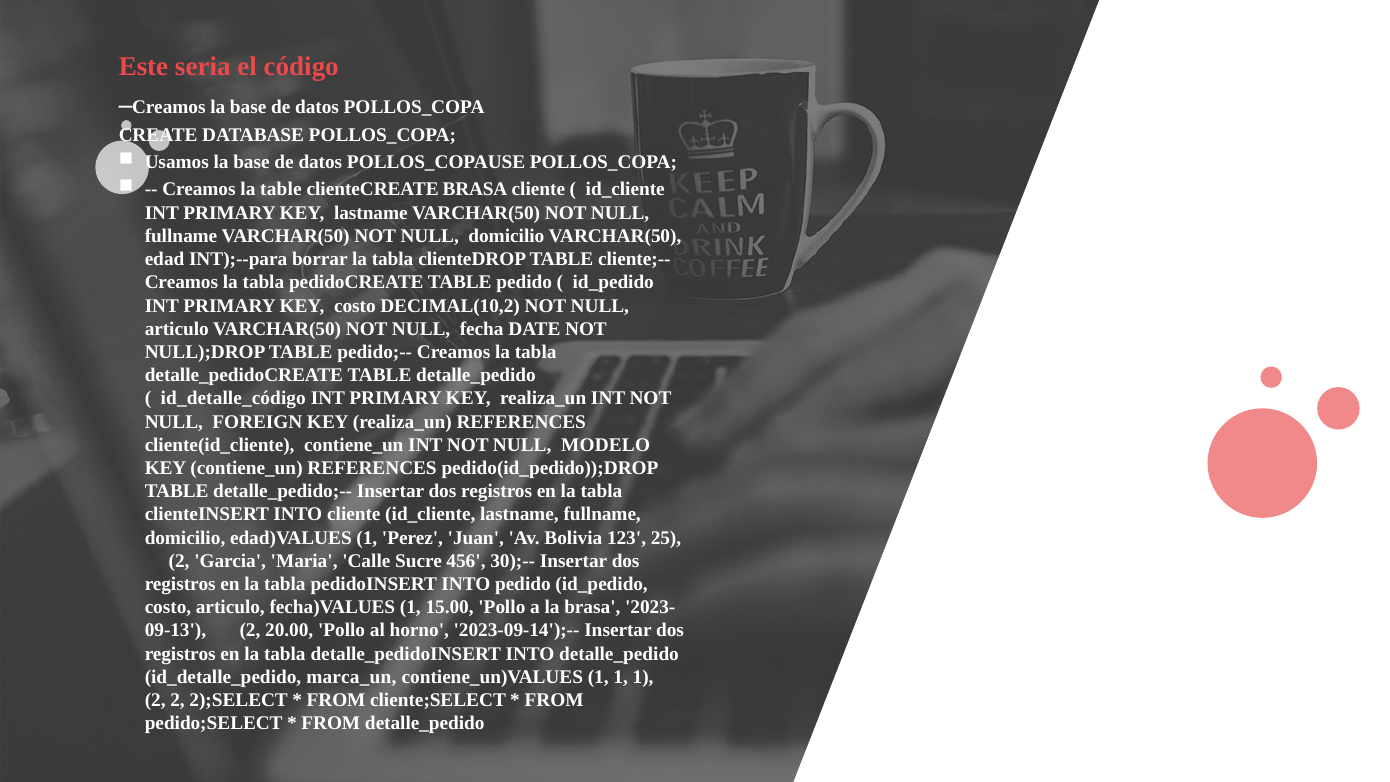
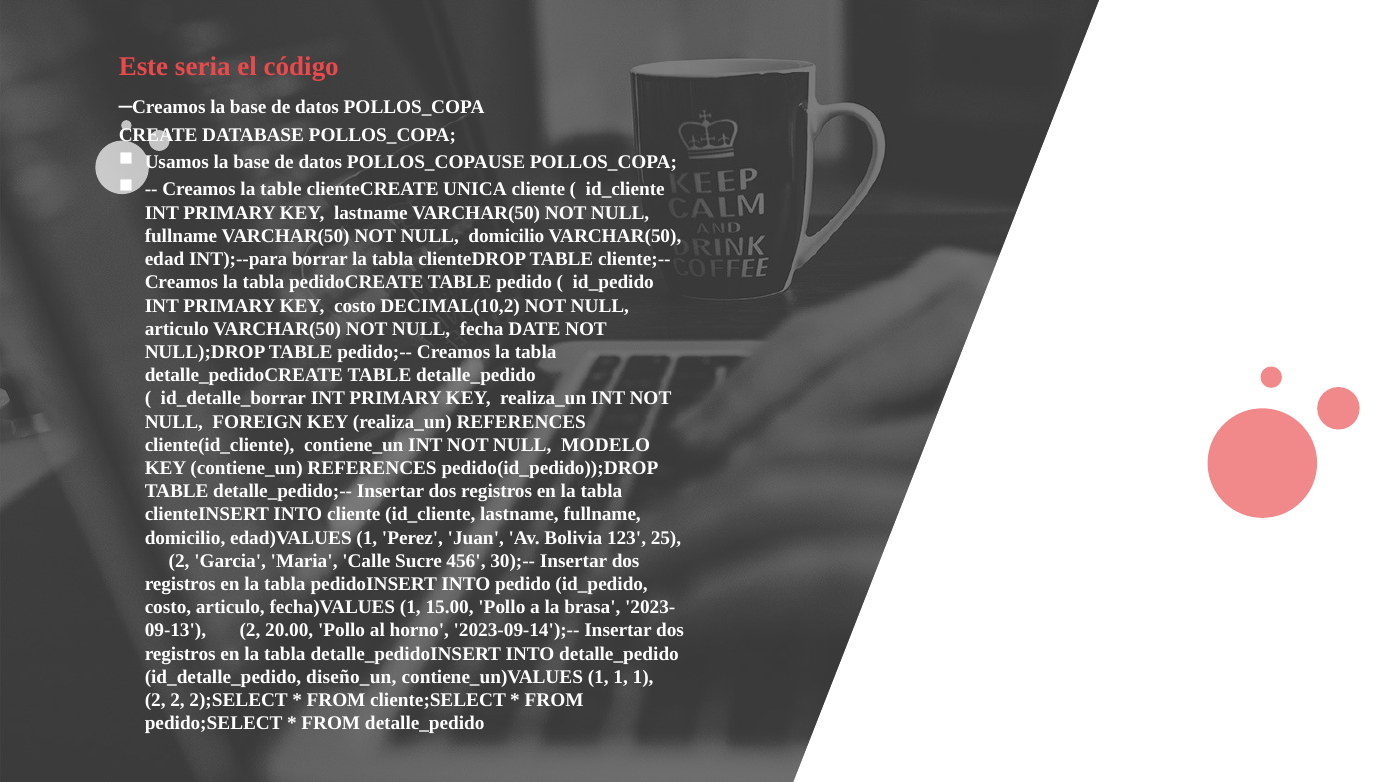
clienteCREATE BRASA: BRASA -> UNICA
id_detalle_código: id_detalle_código -> id_detalle_borrar
marca_un: marca_un -> diseño_un
